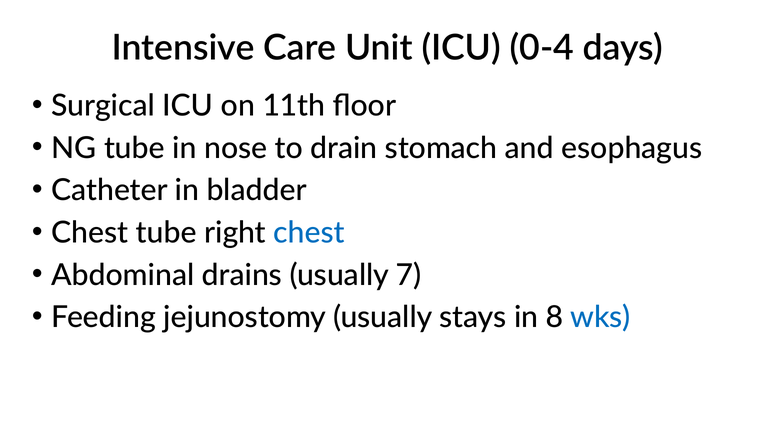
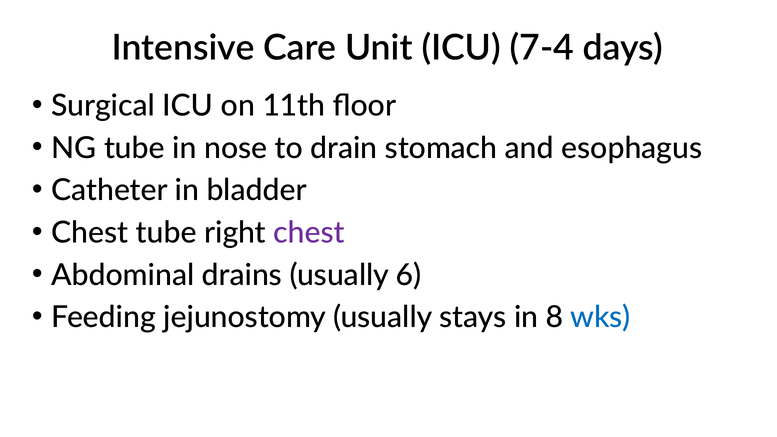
0-4: 0-4 -> 7-4
chest at (309, 233) colour: blue -> purple
7: 7 -> 6
